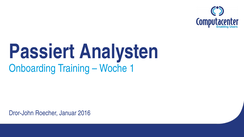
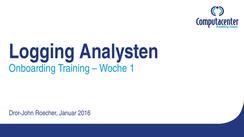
Passiert: Passiert -> Logging
